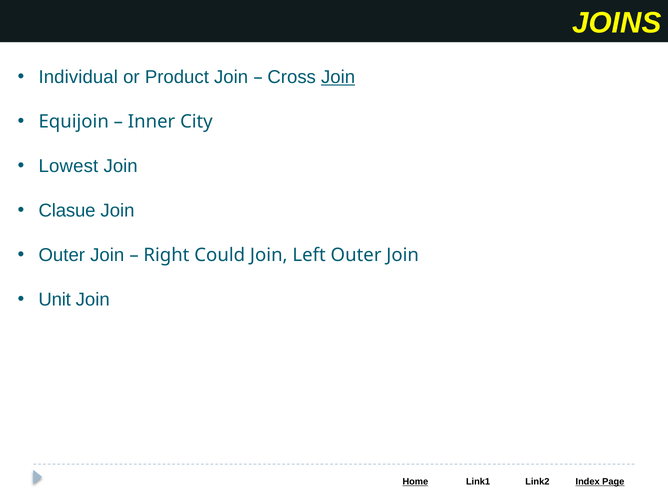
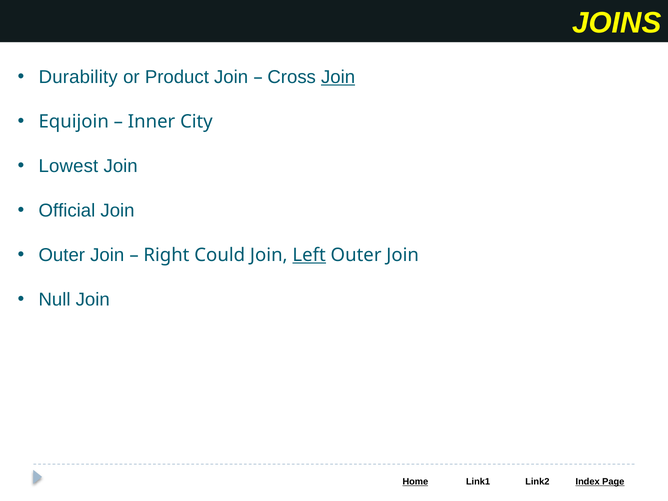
Individual: Individual -> Durability
Clasue: Clasue -> Official
Left underline: none -> present
Unit: Unit -> Null
